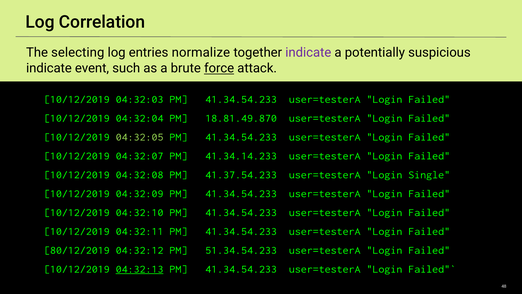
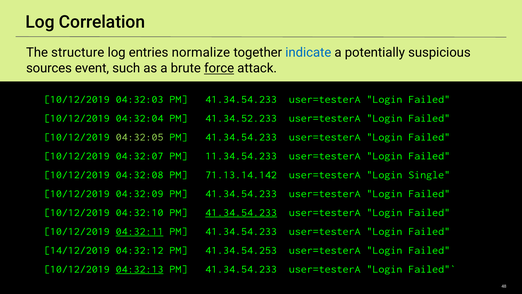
selecting: selecting -> structure
indicate at (308, 53) colour: purple -> blue
indicate at (49, 68): indicate -> sources
18.81.49.870: 18.81.49.870 -> 41.34.52.233
41.34.14.233: 41.34.14.233 -> 11.34.54.233
41.37.54.233: 41.37.54.233 -> 71.13.14.142
41.34.54.233 at (241, 212) underline: none -> present
04:32:11 underline: none -> present
80/12/2019: 80/12/2019 -> 14/12/2019
51.34.54.233: 51.34.54.233 -> 41.34.54.253
